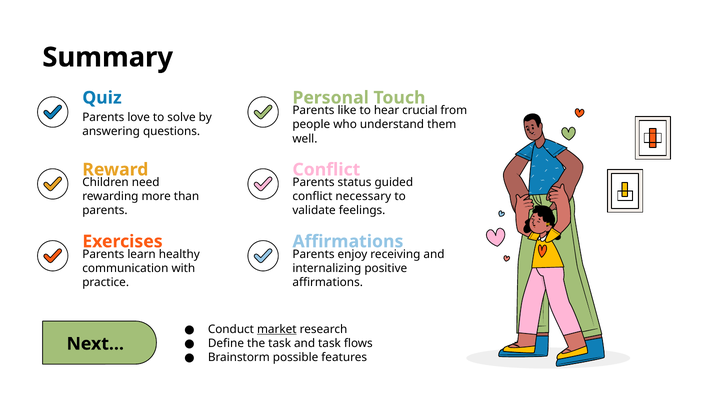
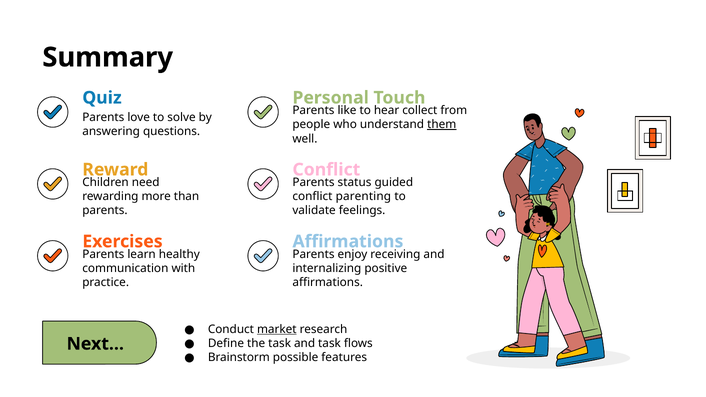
crucial: crucial -> collect
them underline: none -> present
necessary: necessary -> parenting
